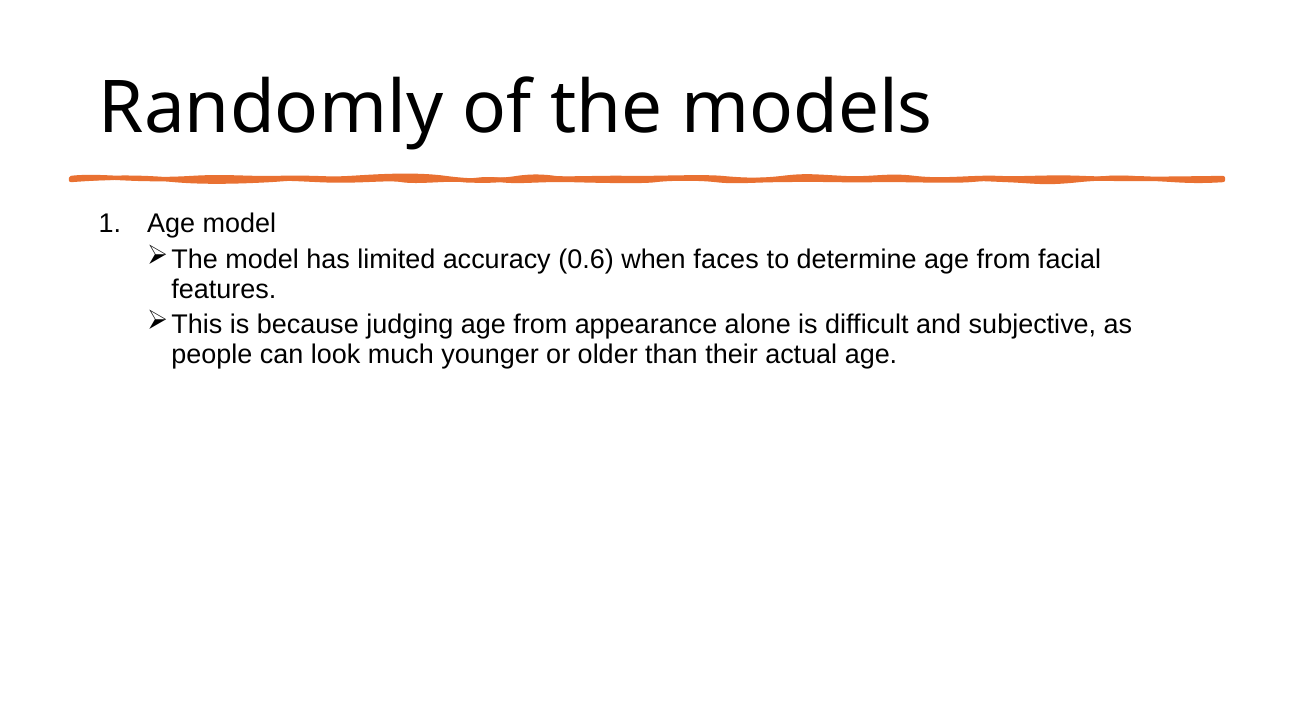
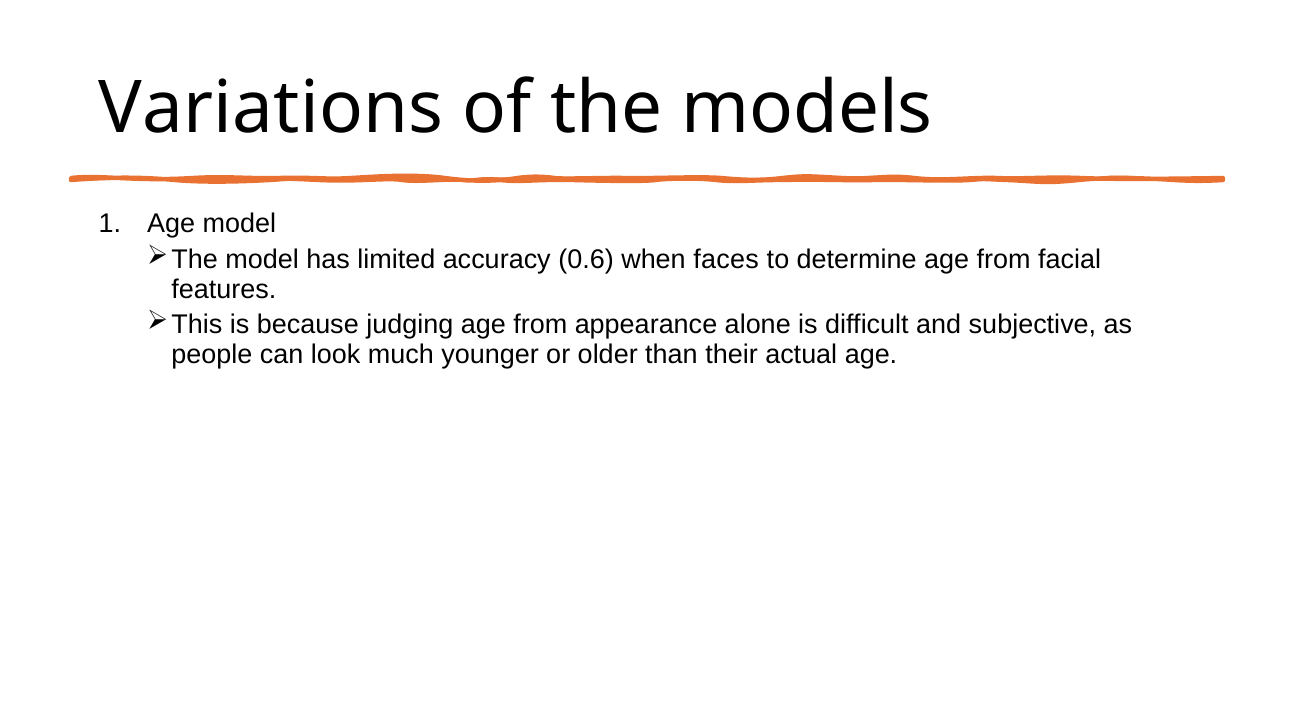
Randomly: Randomly -> Variations
